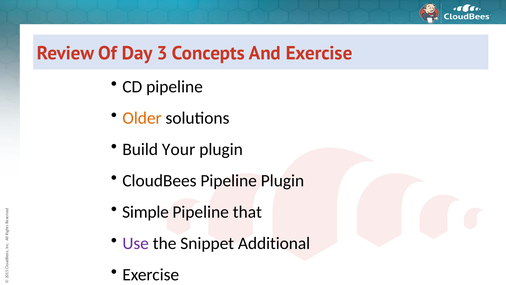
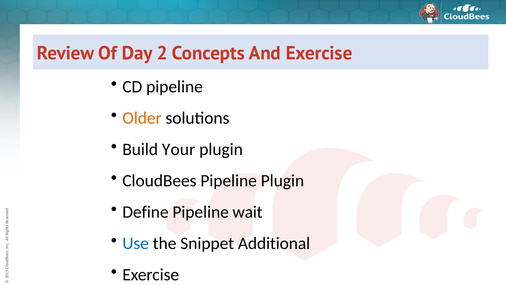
Day 3: 3 -> 2
Simple: Simple -> Define
that: that -> wait
Use colour: purple -> blue
